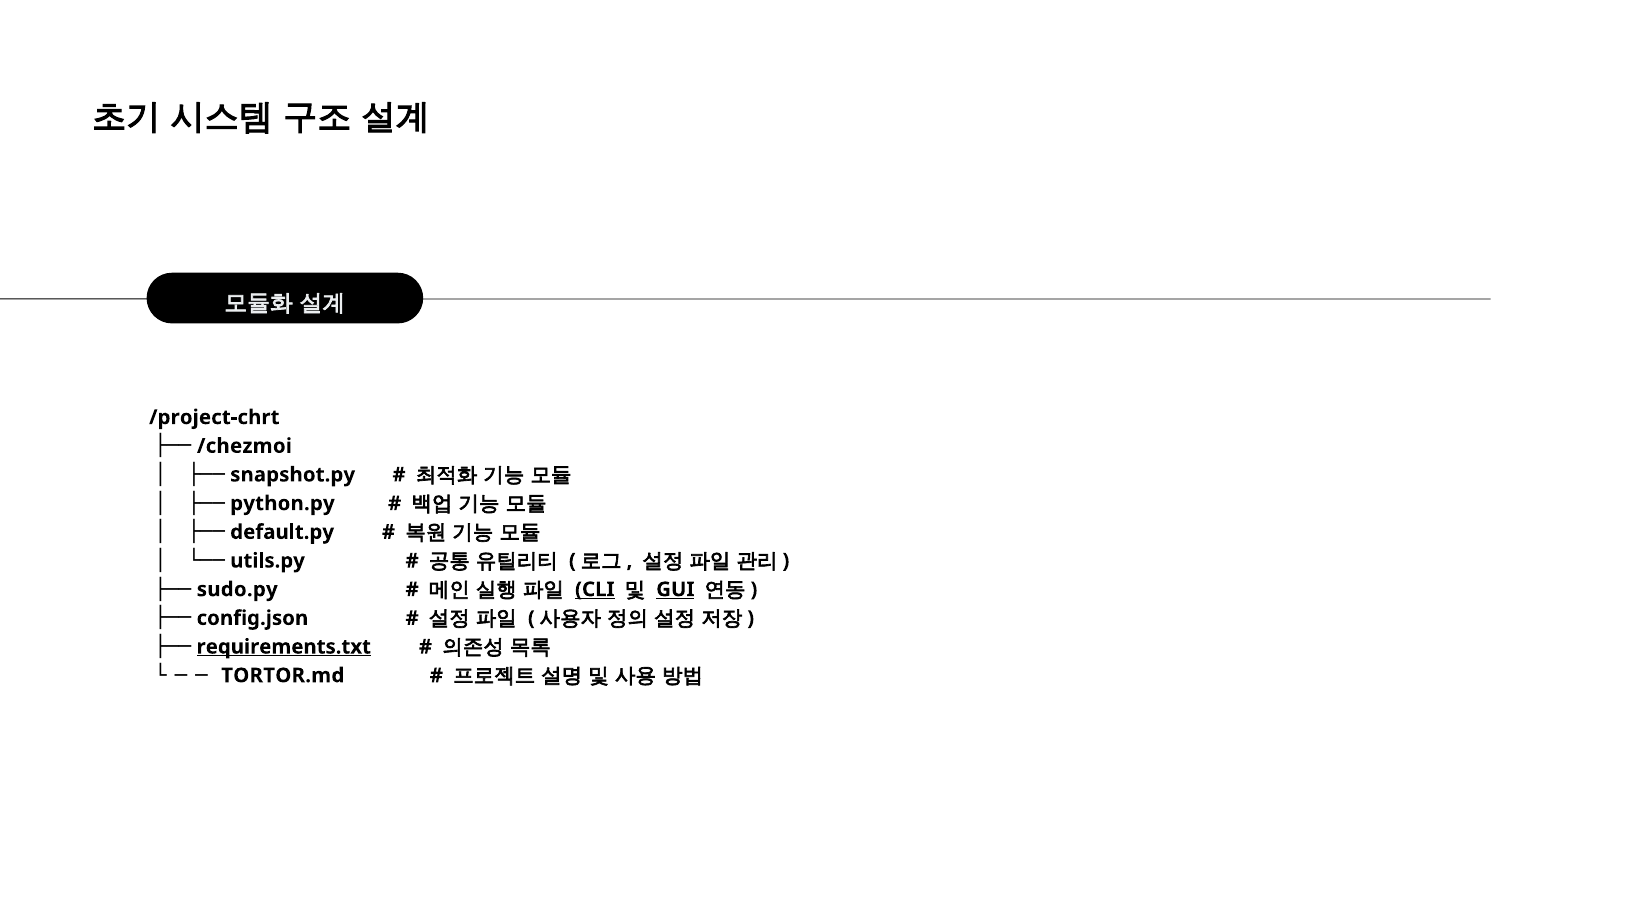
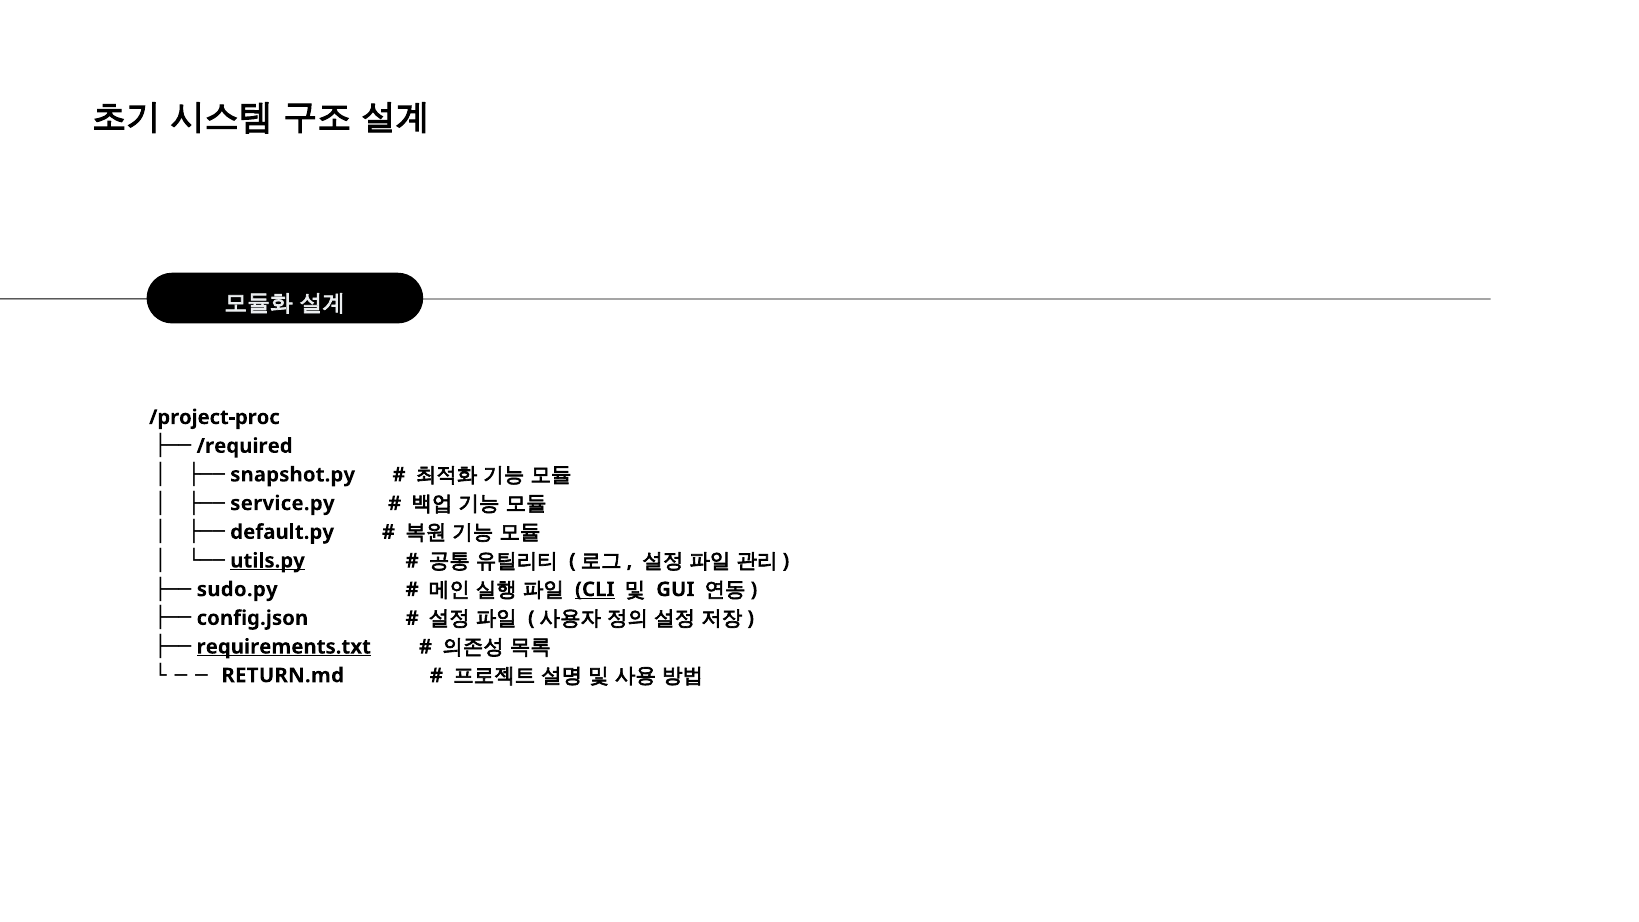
/project-chrt: /project-chrt -> /project-proc
/chezmoi: /chezmoi -> /required
python.py: python.py -> service.py
utils.py underline: none -> present
GUI underline: present -> none
TORTOR.md: TORTOR.md -> RETURN.md
